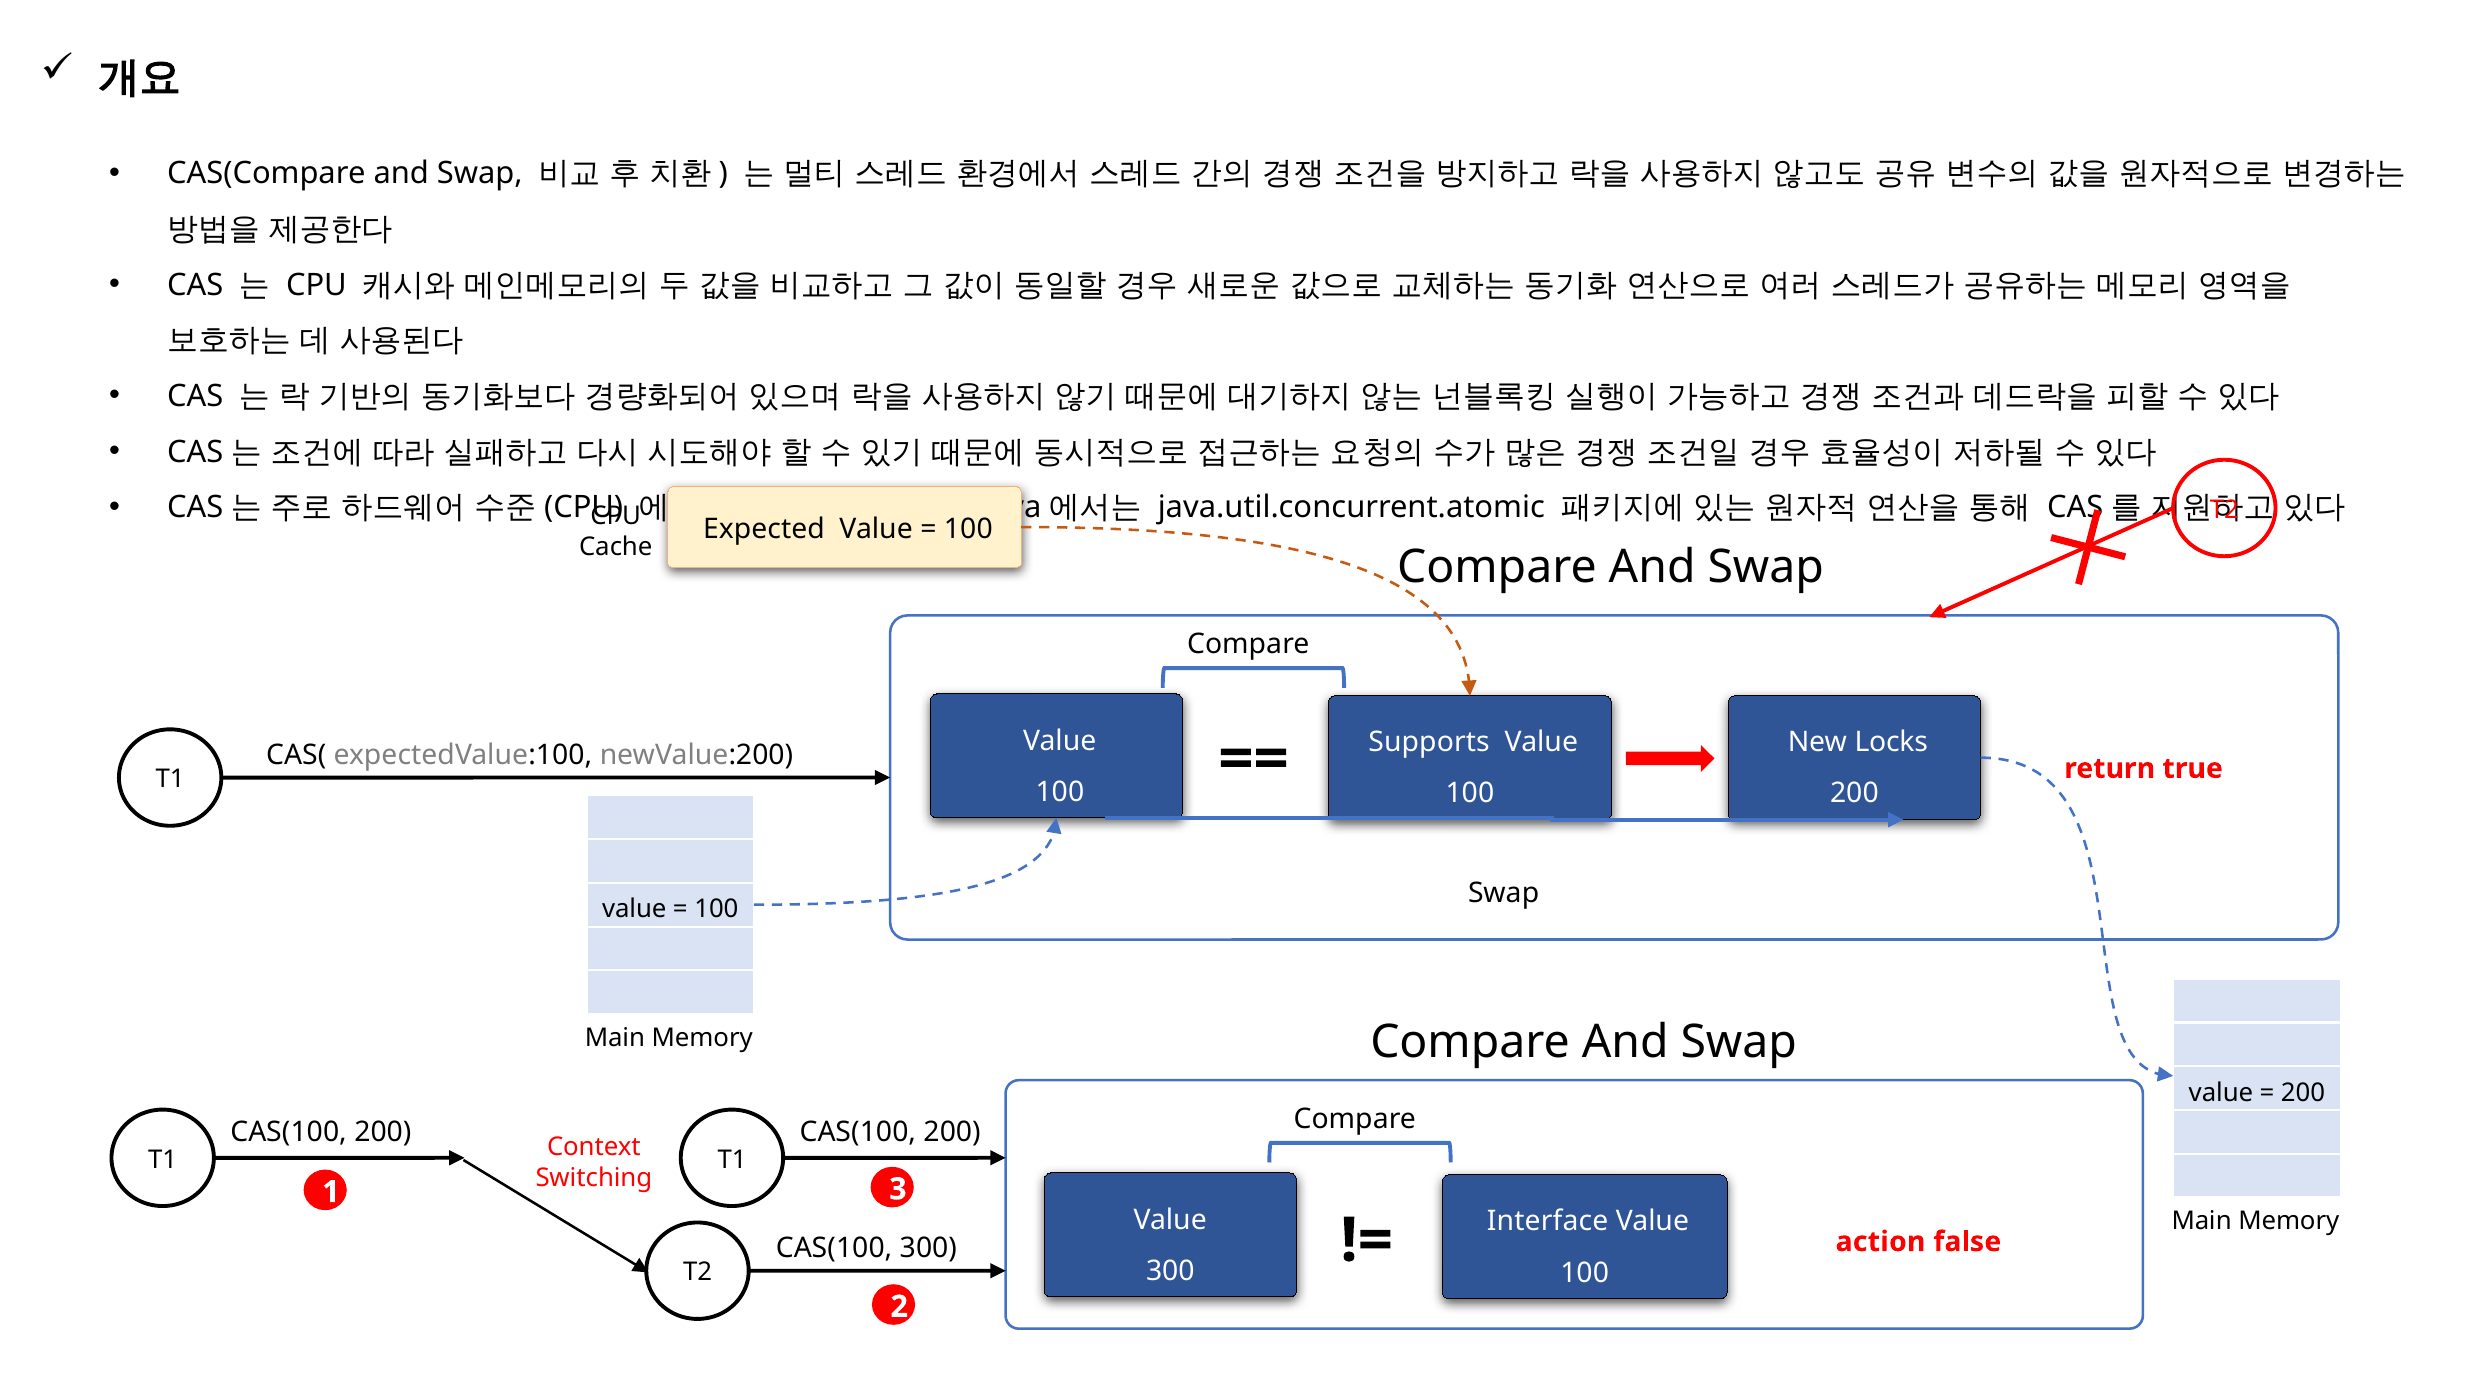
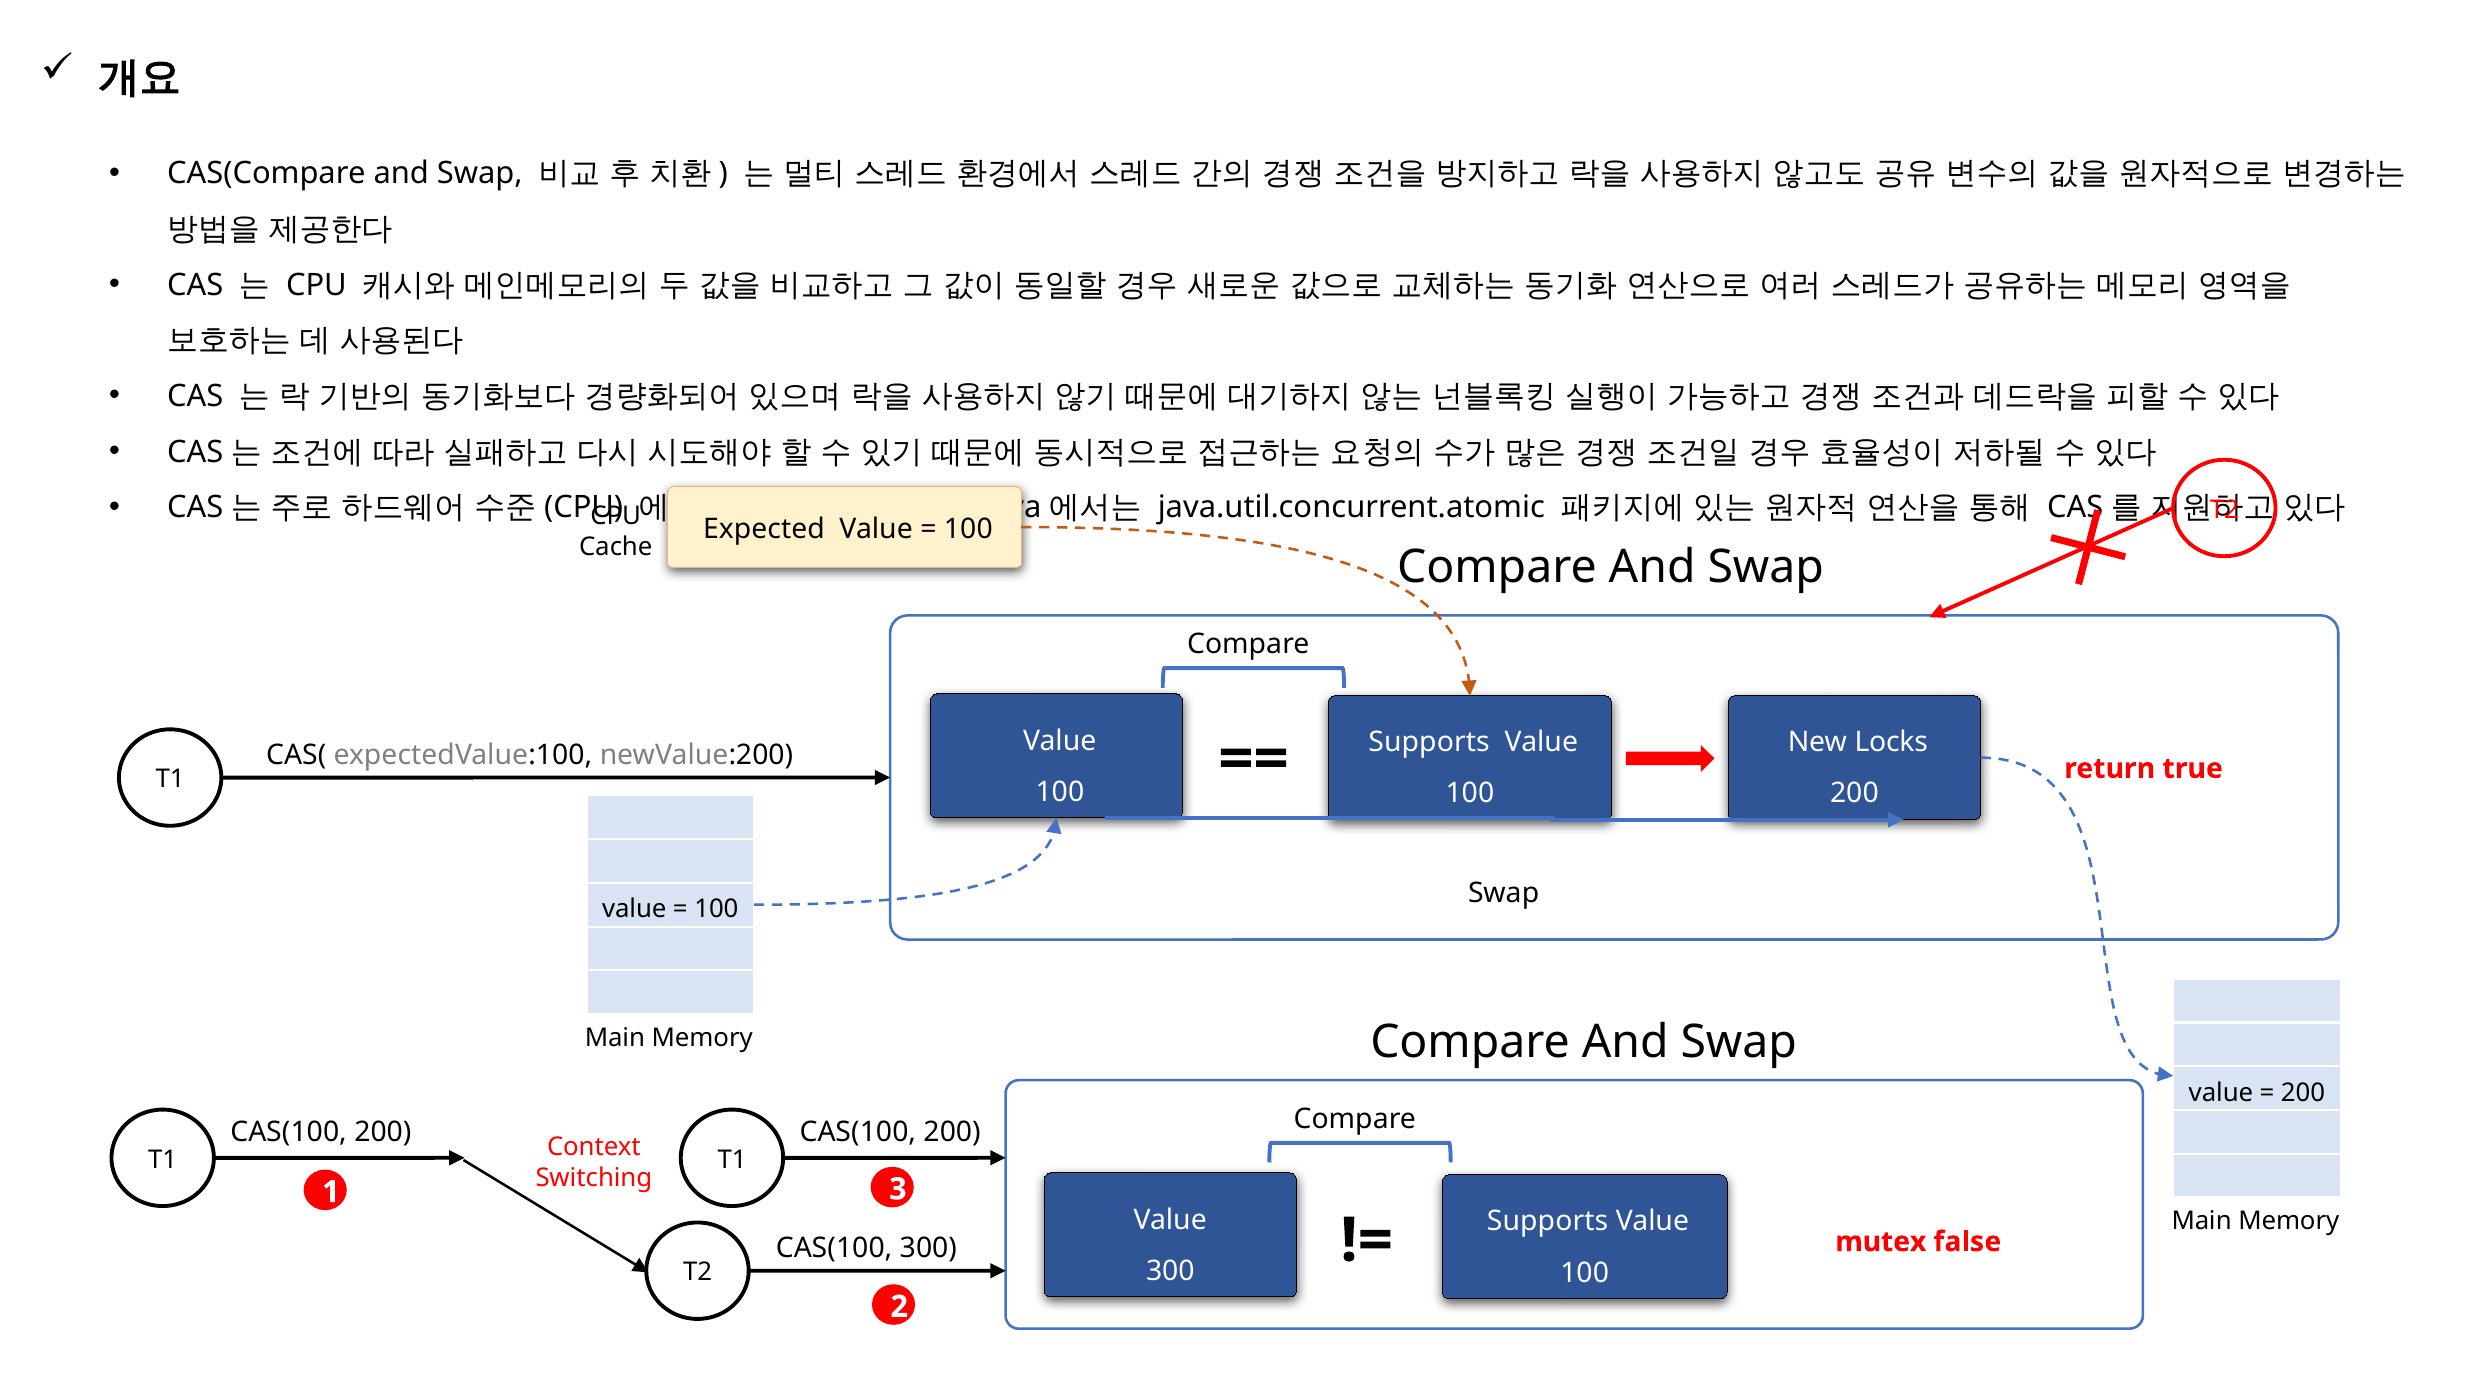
Interface at (1548, 1221): Interface -> Supports
action: action -> mutex
